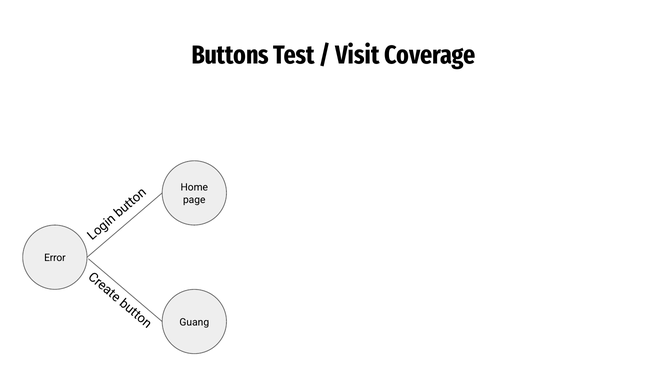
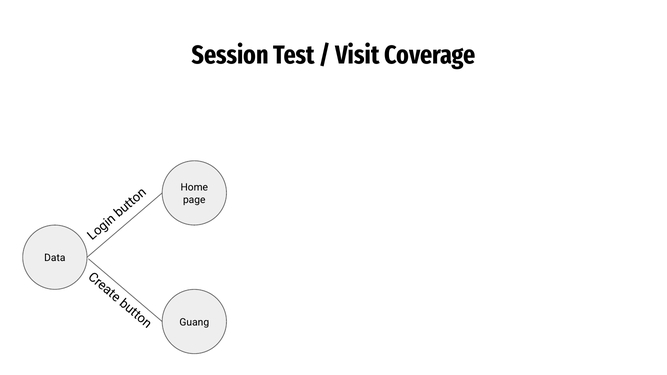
Buttons: Buttons -> Session
Error: Error -> Data
